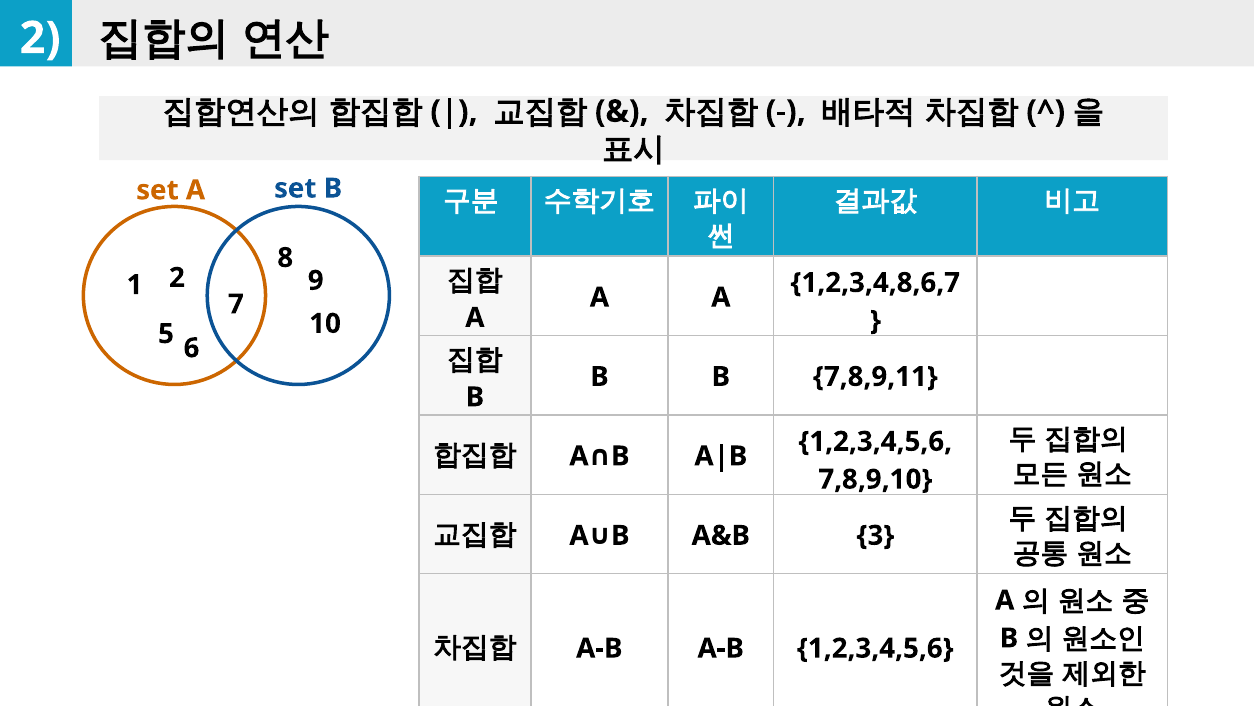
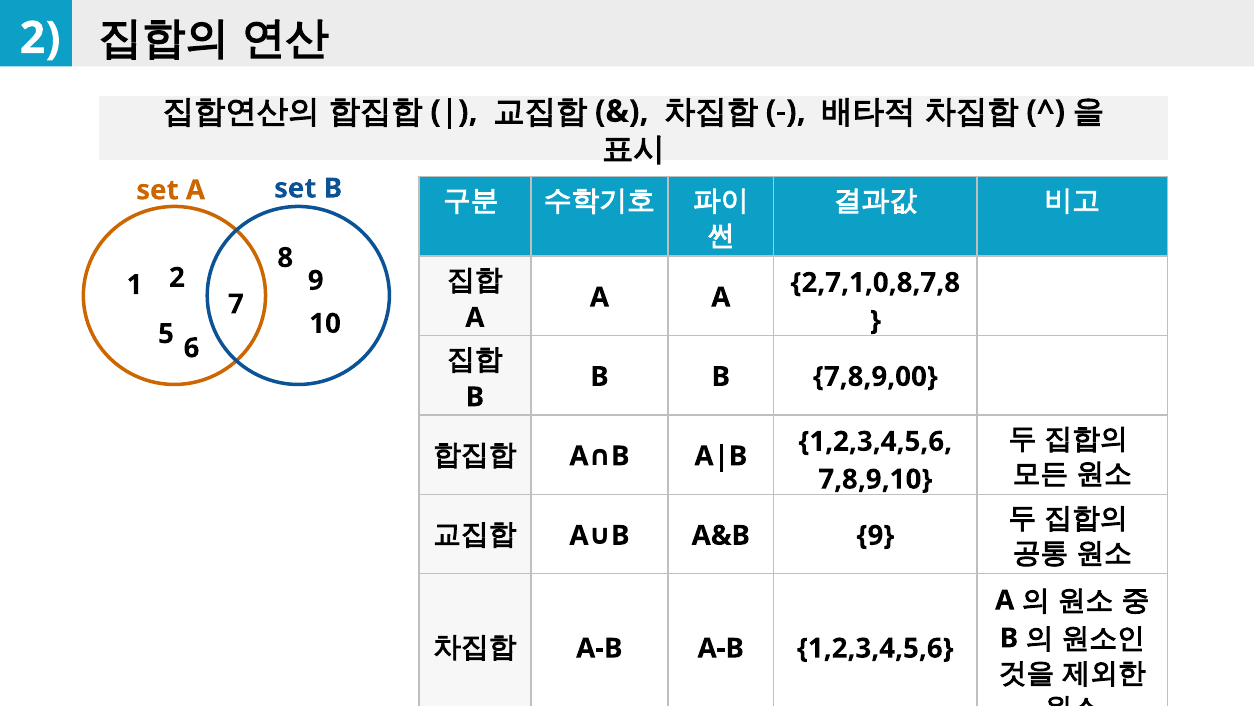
1,2,3,4,8,6,7: 1,2,3,4,8,6,7 -> 2,7,1,0,8,7,8
7,8,9,11: 7,8,9,11 -> 7,8,9,00
A&B 3: 3 -> 9
